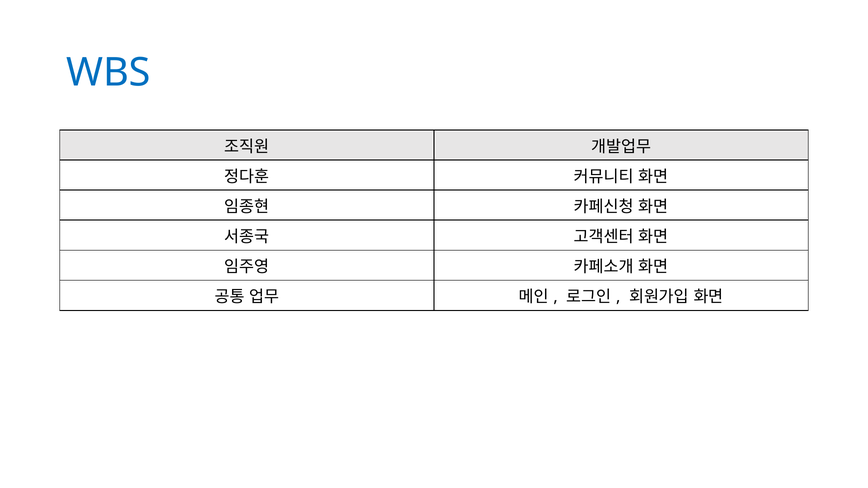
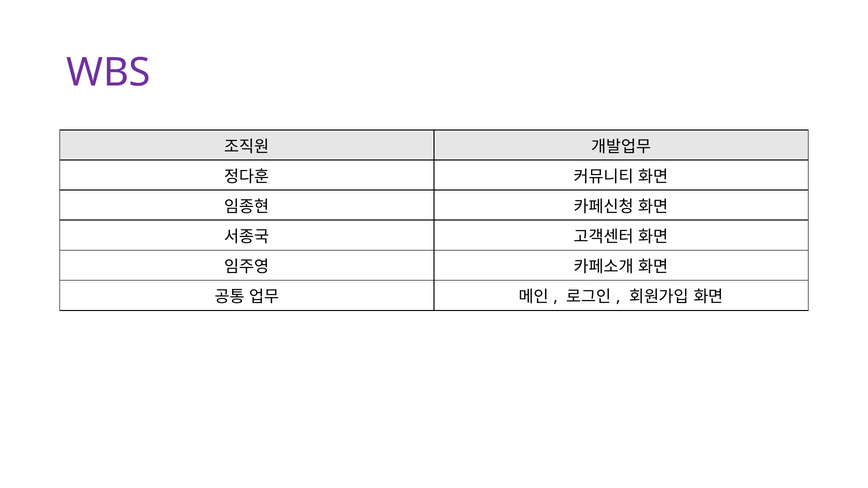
WBS colour: blue -> purple
